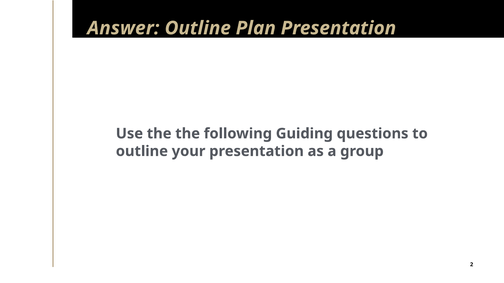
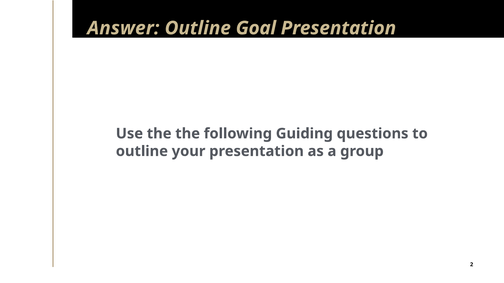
Plan: Plan -> Goal
